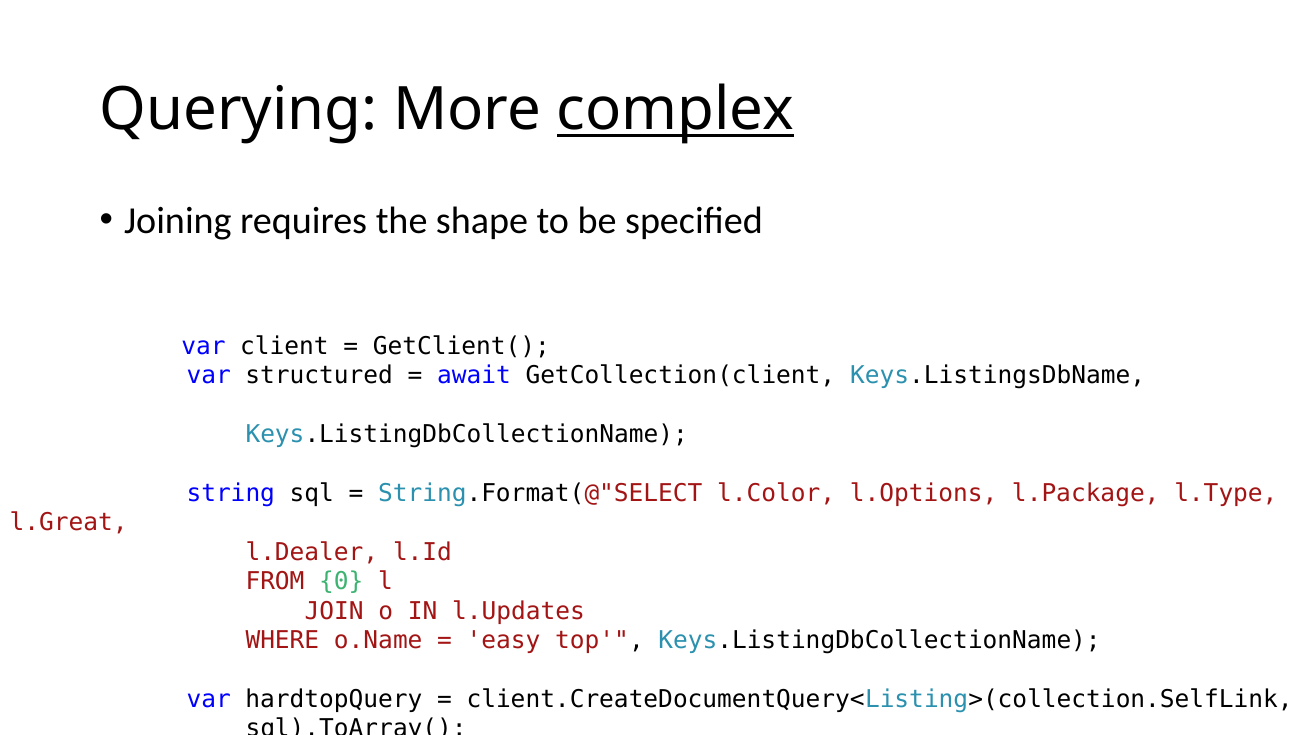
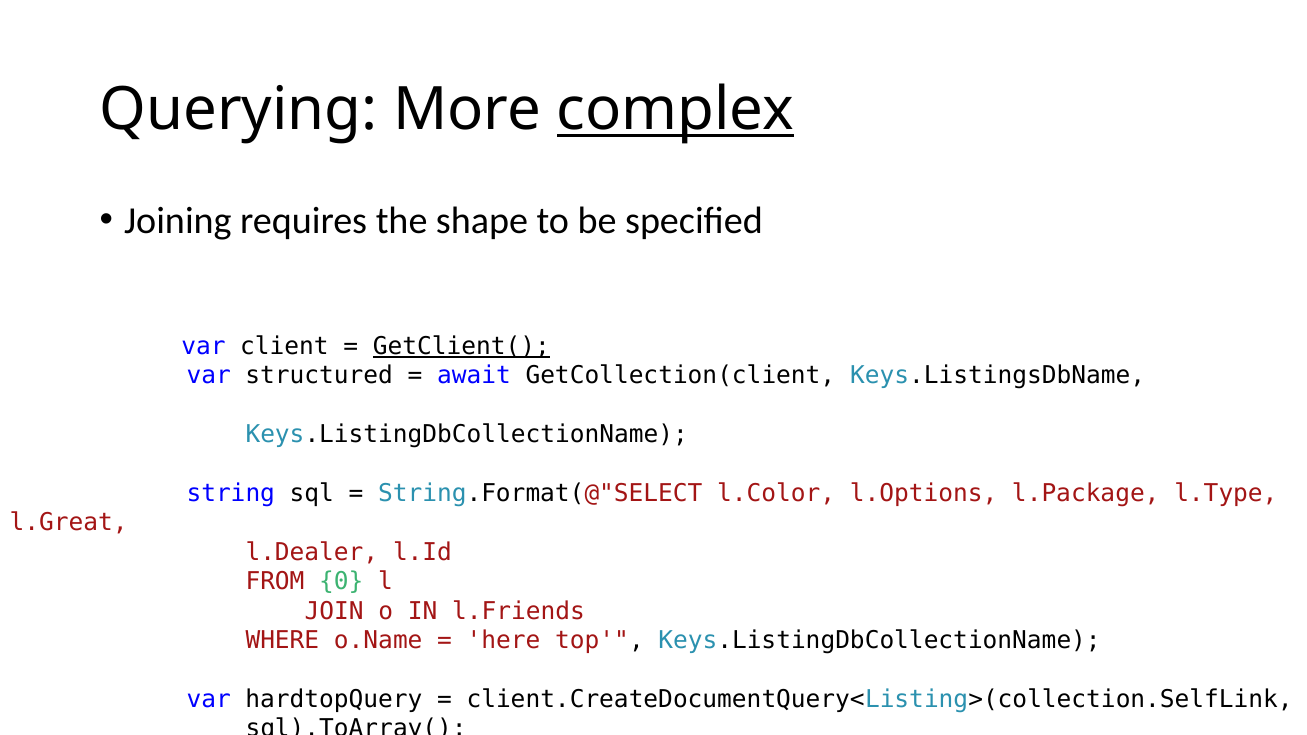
GetClient( underline: none -> present
l.Updates: l.Updates -> l.Friends
easy: easy -> here
